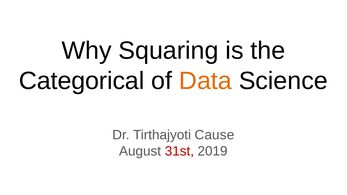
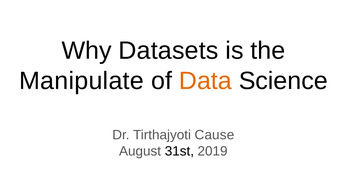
Squaring: Squaring -> Datasets
Categorical: Categorical -> Manipulate
31st colour: red -> black
